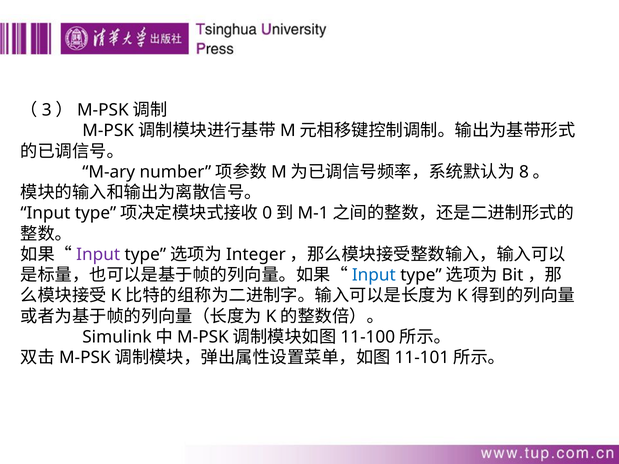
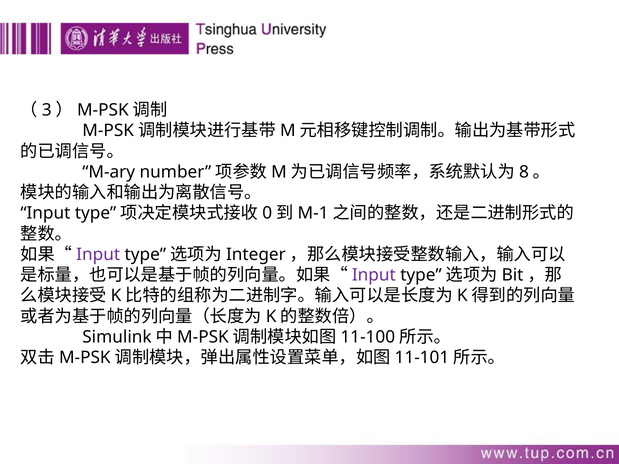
Input at (374, 275) colour: blue -> purple
